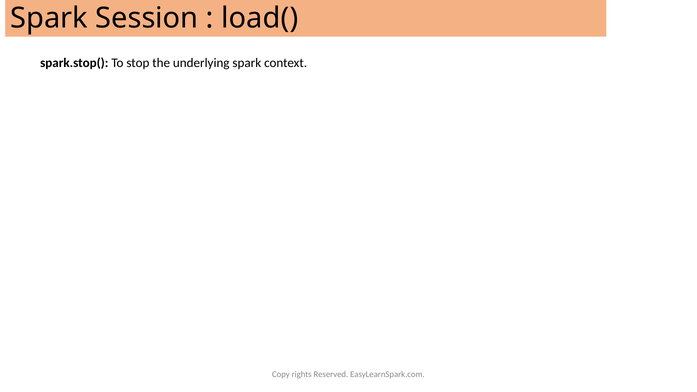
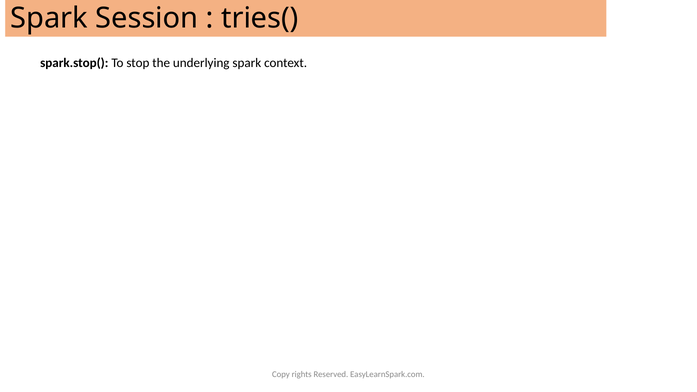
load(: load( -> tries(
